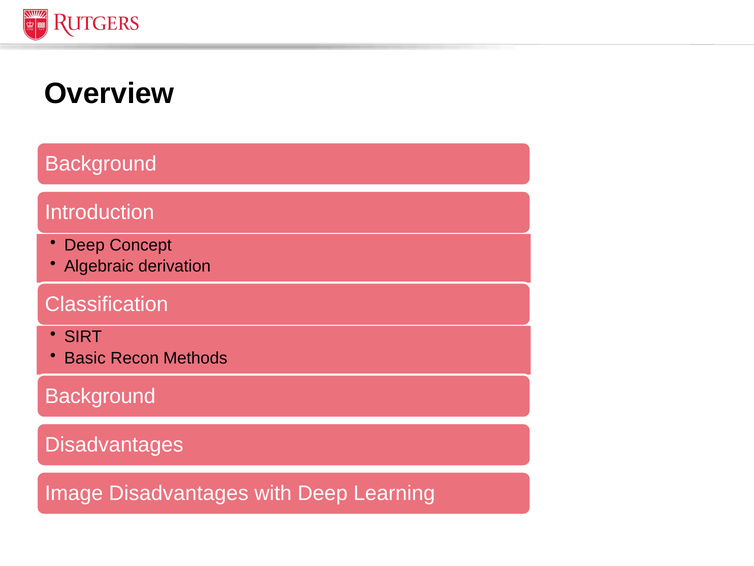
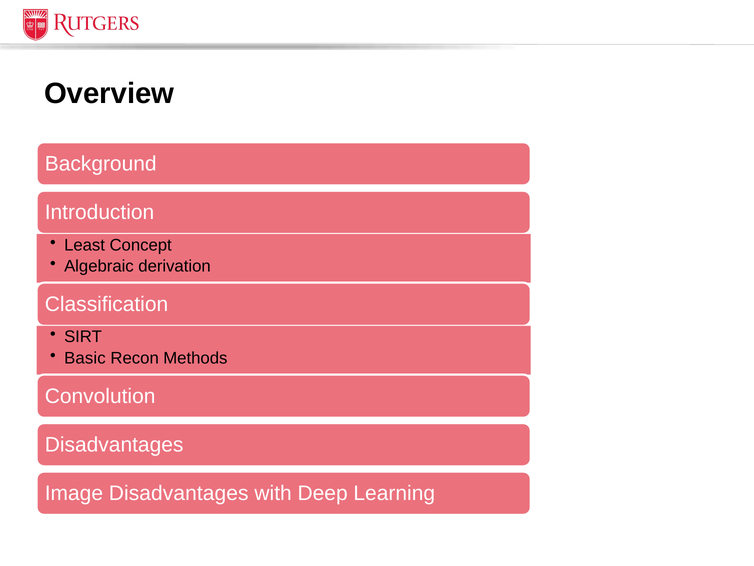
Deep at (84, 245): Deep -> Least
Background at (100, 396): Background -> Convolution
